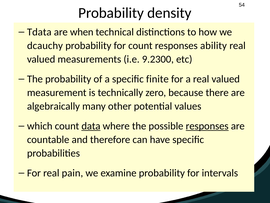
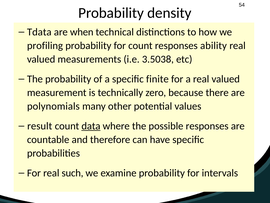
dcauchy: dcauchy -> profiling
9.2300: 9.2300 -> 3.5038
algebraically: algebraically -> polynomials
which: which -> result
responses at (207, 126) underline: present -> none
pain: pain -> such
